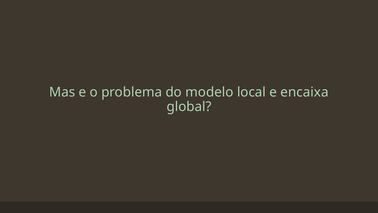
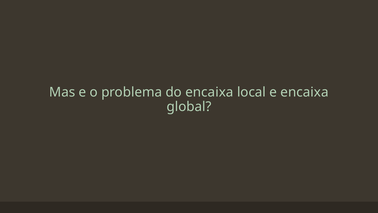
do modelo: modelo -> encaixa
